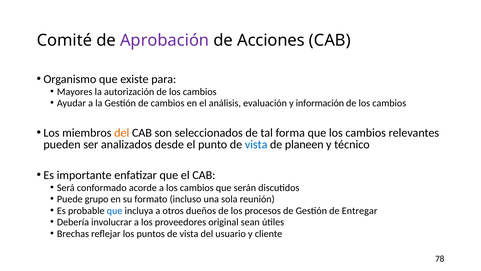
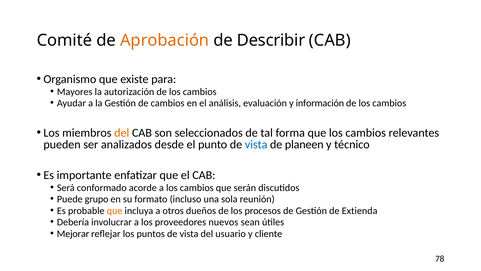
Aprobación colour: purple -> orange
Acciones: Acciones -> Describir
que at (115, 210) colour: blue -> orange
Entregar: Entregar -> Extienda
original: original -> nuevos
Brechas: Brechas -> Mejorar
